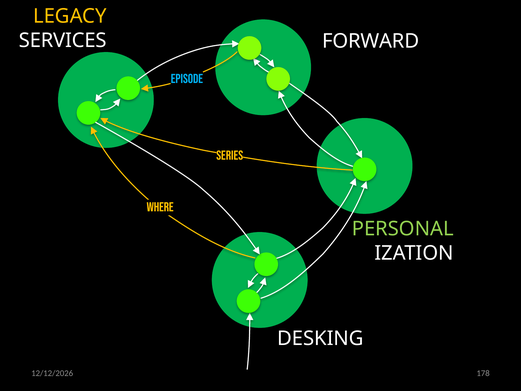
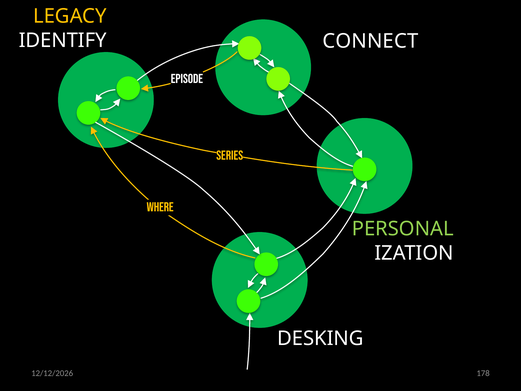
SERVICES: SERVICES -> IDENTIFY
FORWARD: FORWARD -> CONNECT
EPISODE colour: light blue -> white
